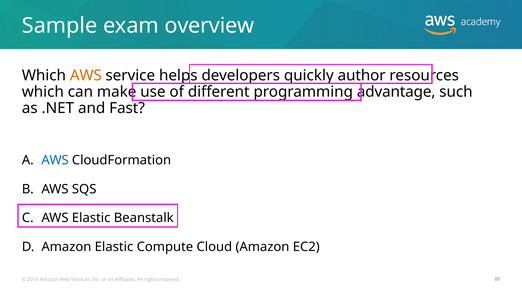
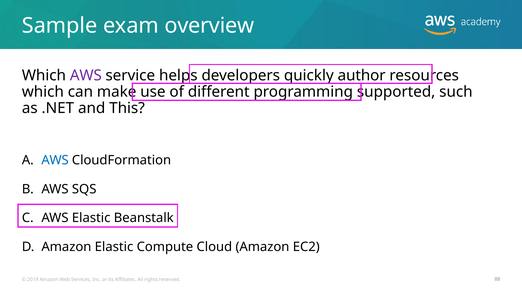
AWS at (86, 76) colour: orange -> purple
advantage: advantage -> supported
Fast: Fast -> This
